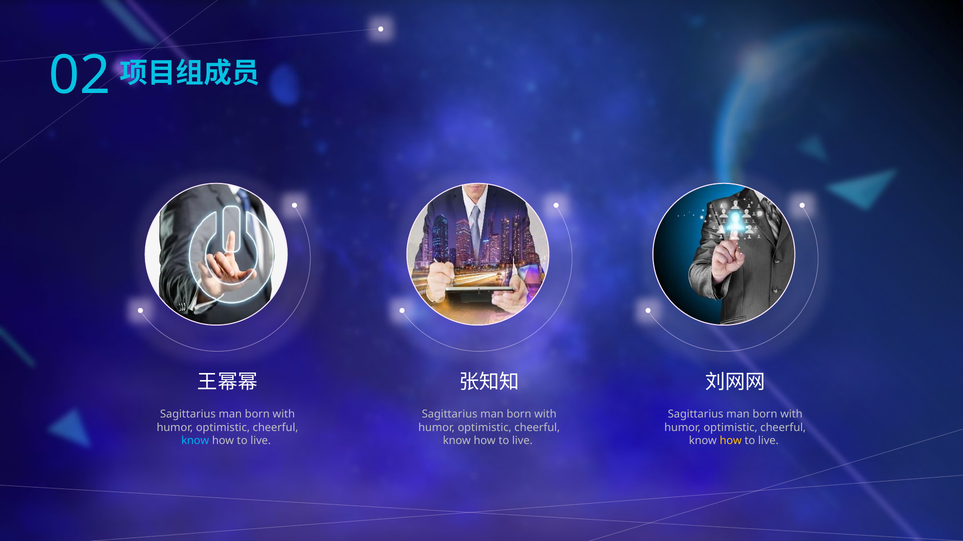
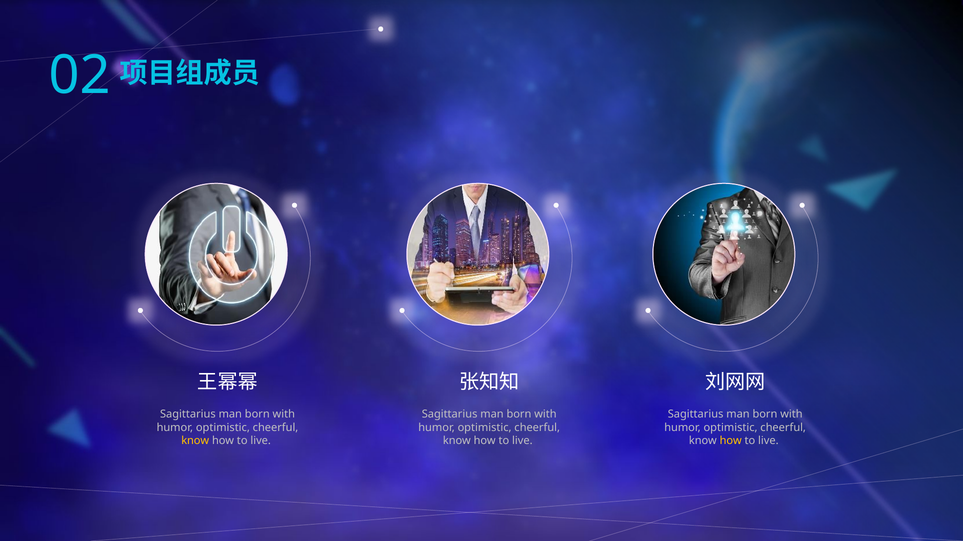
know at (195, 441) colour: light blue -> yellow
